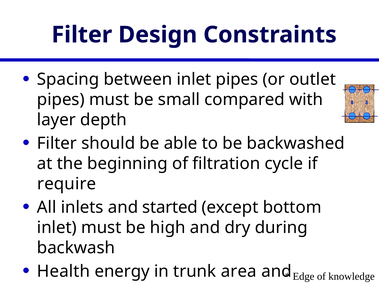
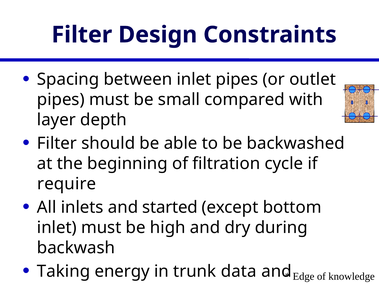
Health: Health -> Taking
area: area -> data
